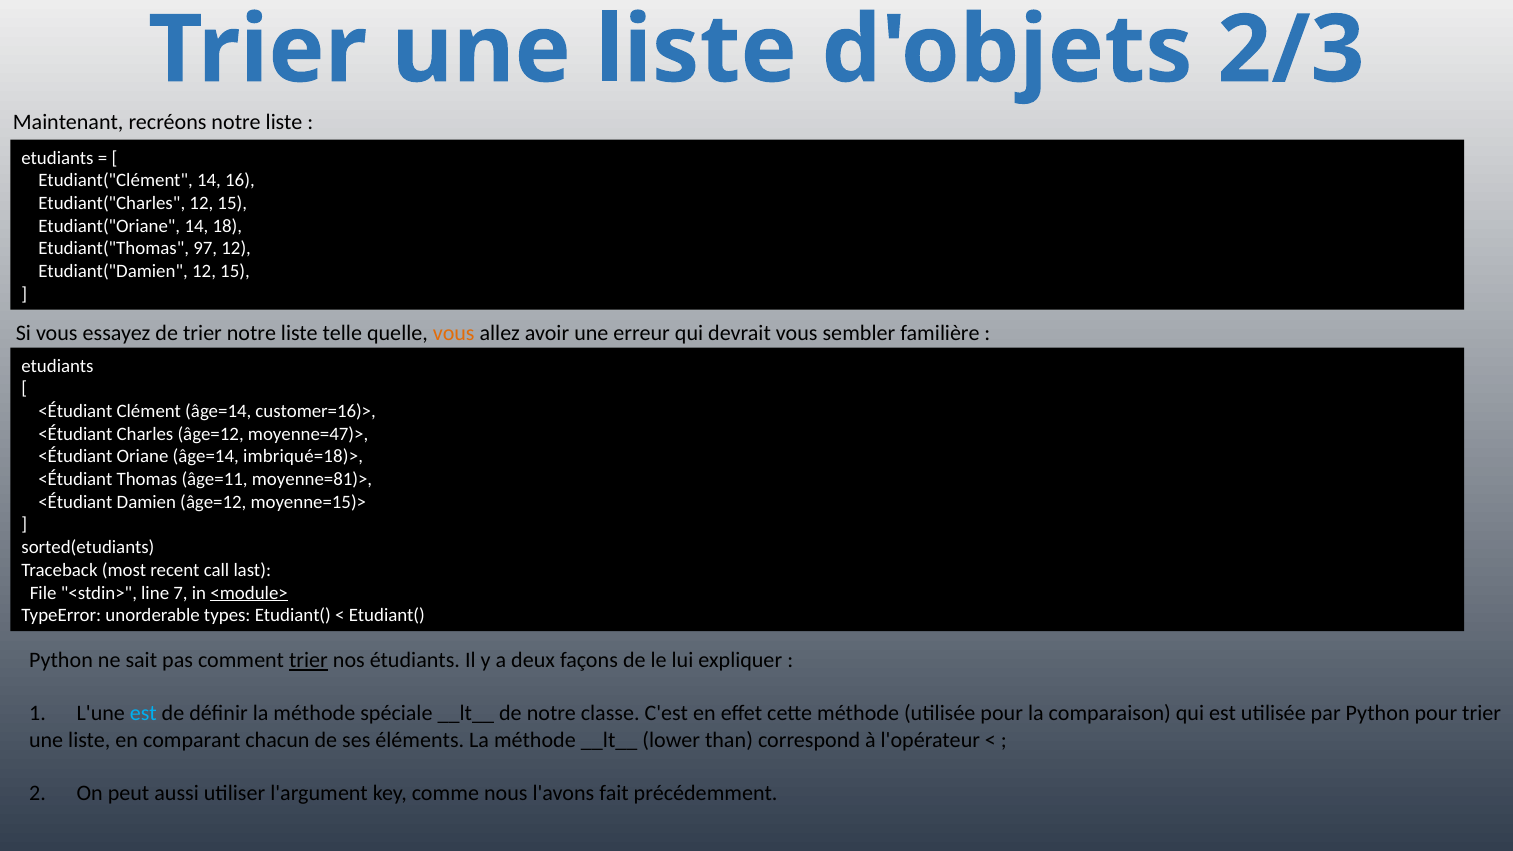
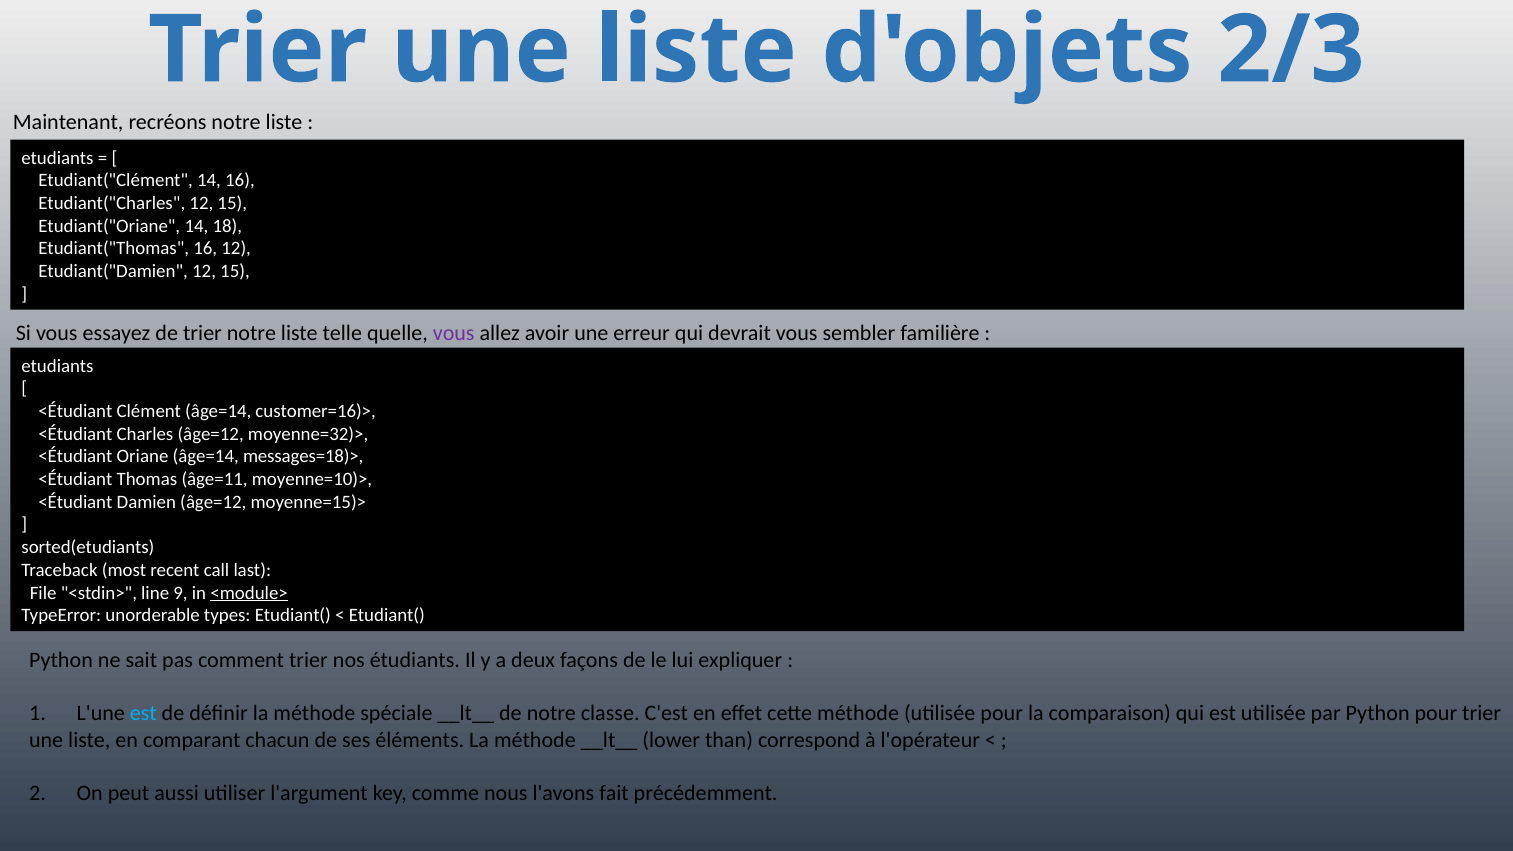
Etudiant("Thomas 97: 97 -> 16
vous at (454, 334) colour: orange -> purple
moyenne=47)>: moyenne=47)> -> moyenne=32)>
imbriqué=18)>: imbriqué=18)> -> messages=18)>
moyenne=81)>: moyenne=81)> -> moyenne=10)>
7: 7 -> 9
trier at (308, 661) underline: present -> none
